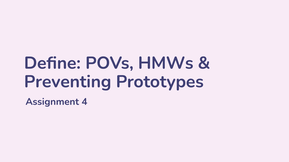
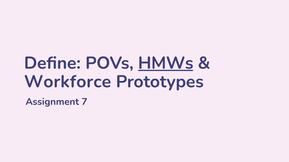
HMWs underline: none -> present
Preventing: Preventing -> Workforce
4: 4 -> 7
